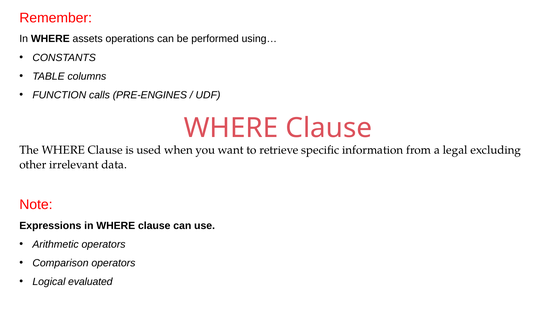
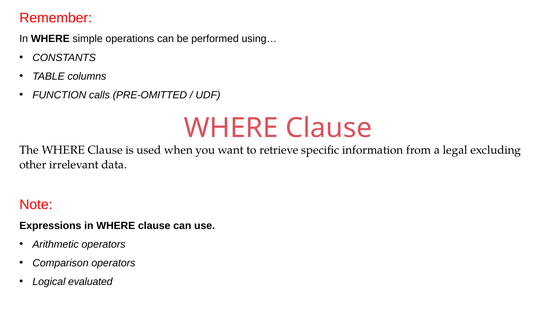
assets: assets -> simple
PRE-ENGINES: PRE-ENGINES -> PRE-OMITTED
